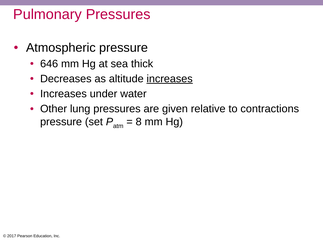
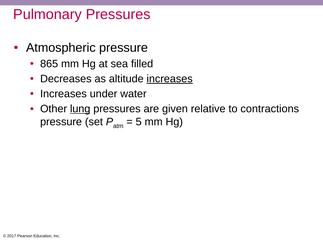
646: 646 -> 865
thick: thick -> filled
lung underline: none -> present
8: 8 -> 5
